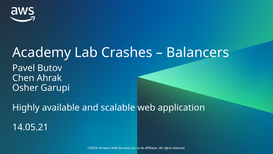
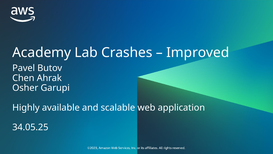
Balancers: Balancers -> Improved
14.05.21: 14.05.21 -> 34.05.25
